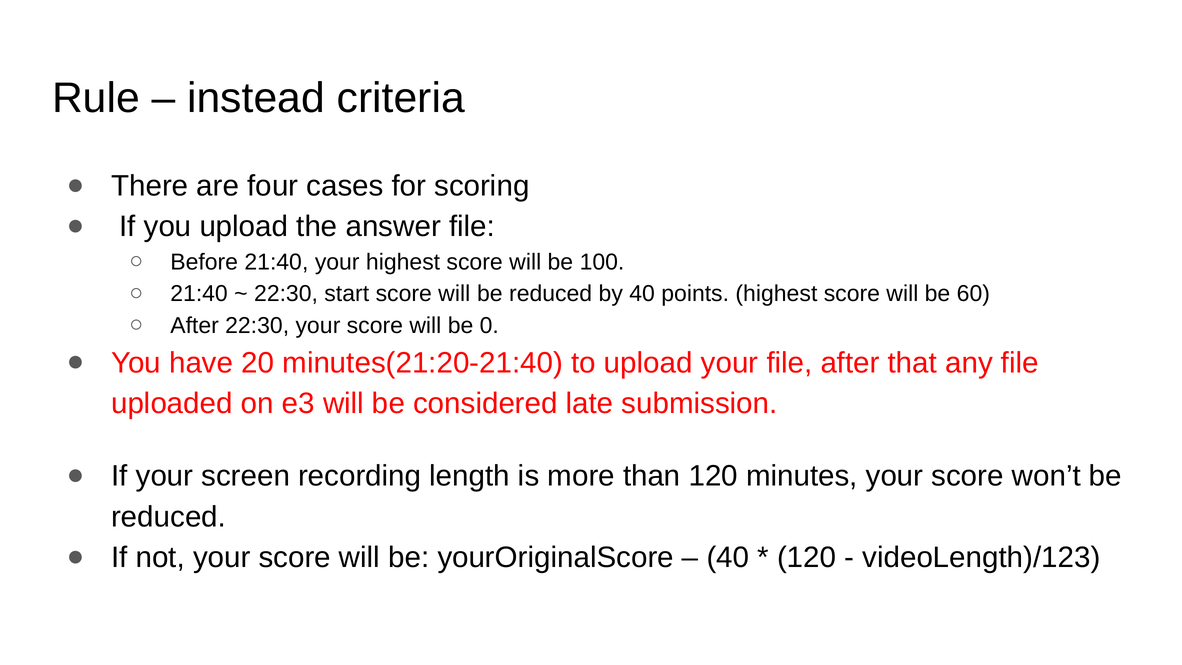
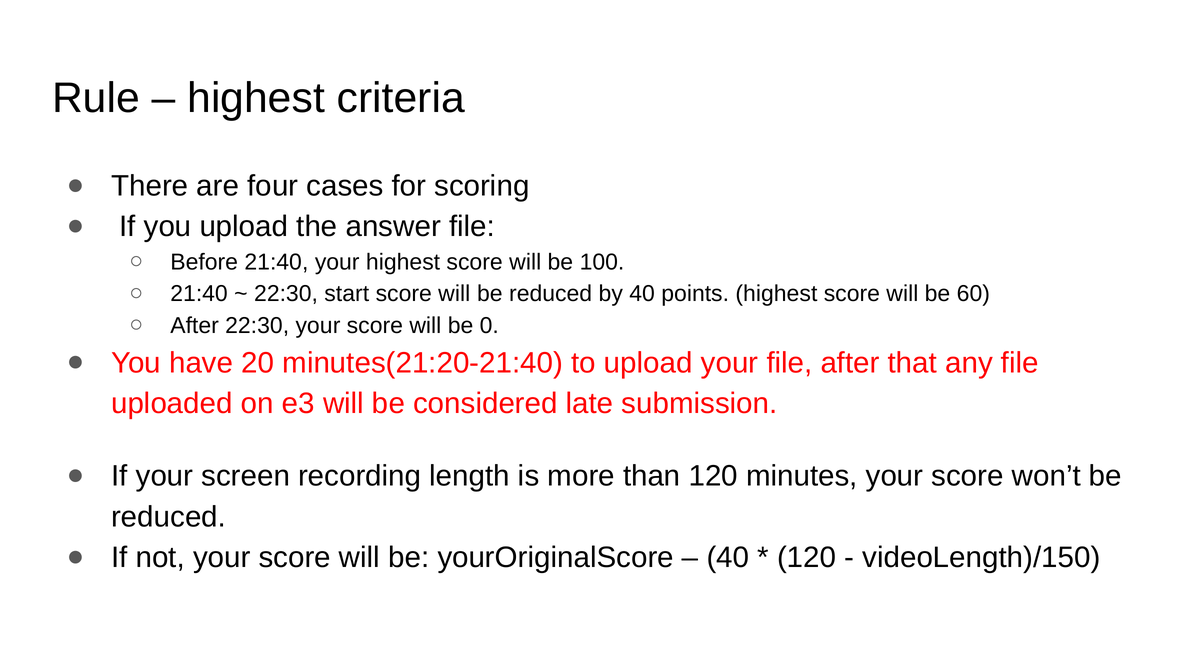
instead at (256, 98): instead -> highest
videoLength)/123: videoLength)/123 -> videoLength)/150
